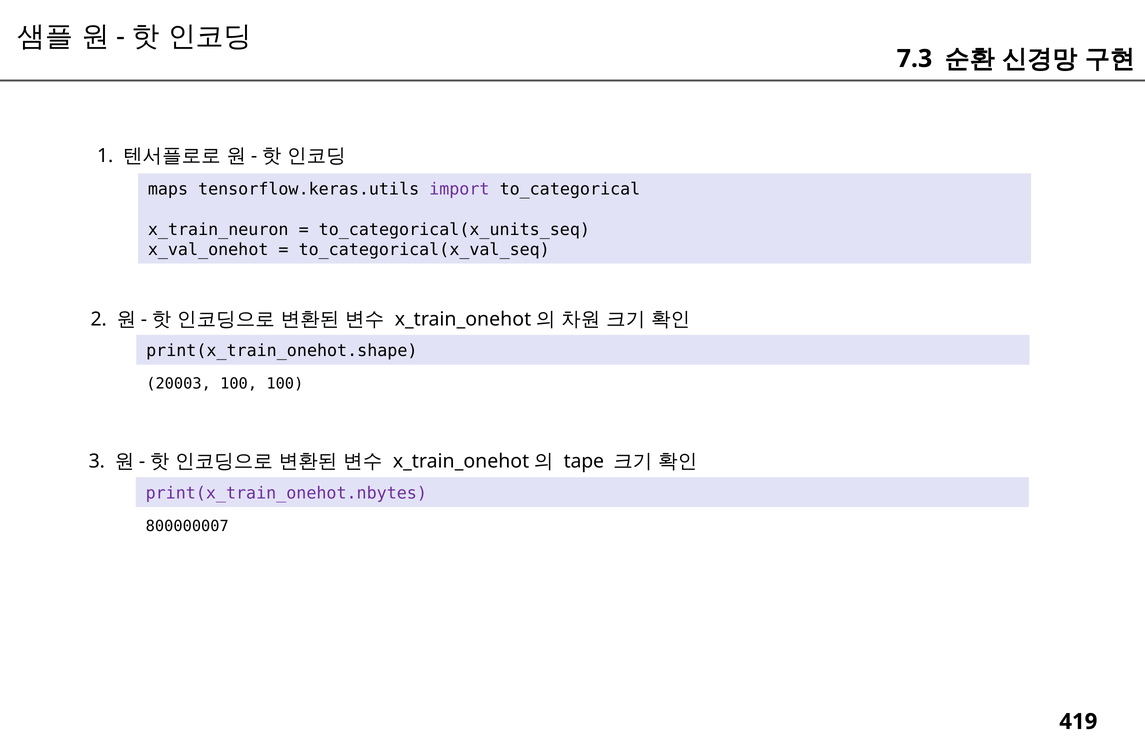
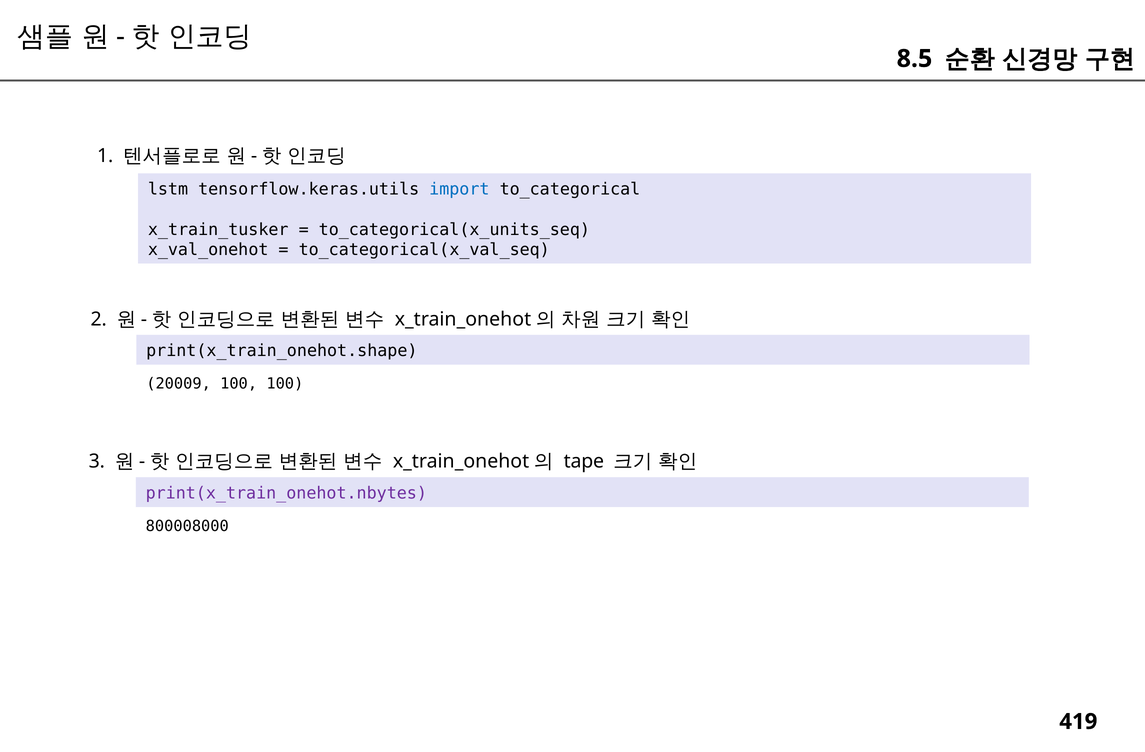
7.3: 7.3 -> 8.5
maps: maps -> lstm
import colour: purple -> blue
x_train_neuron: x_train_neuron -> x_train_tusker
20003: 20003 -> 20009
800000007: 800000007 -> 800008000
